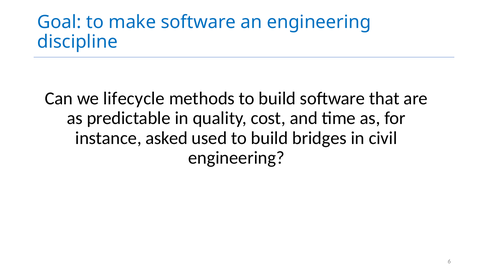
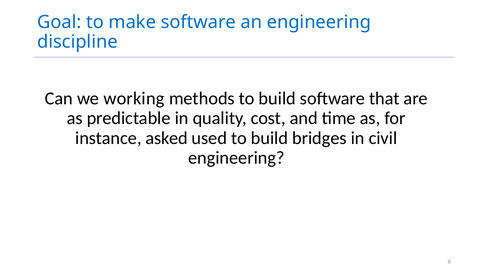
lifecycle: lifecycle -> working
